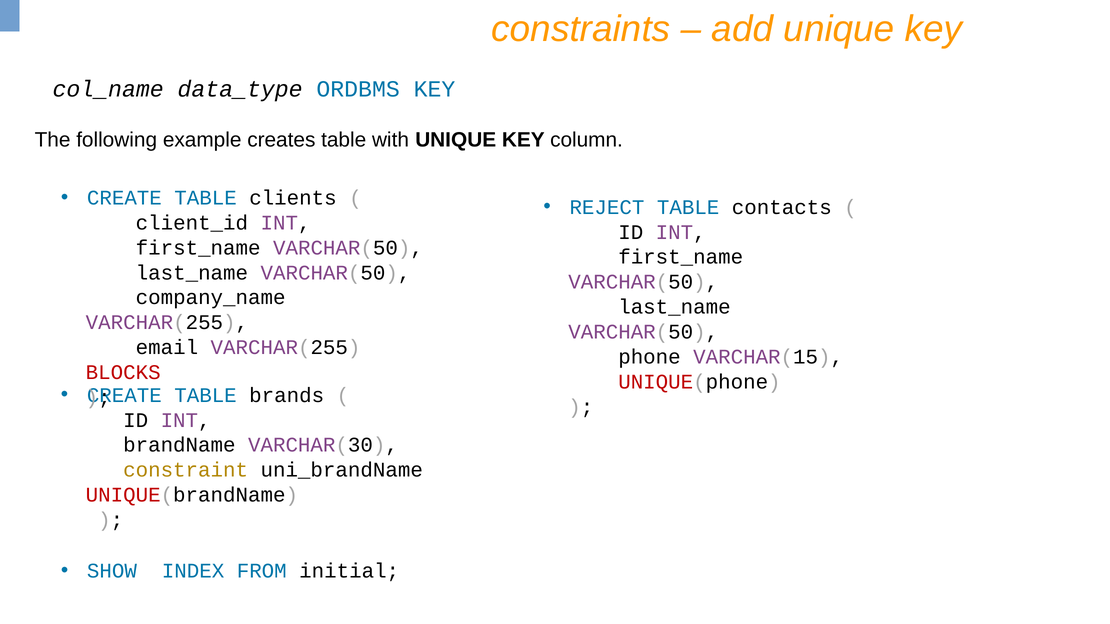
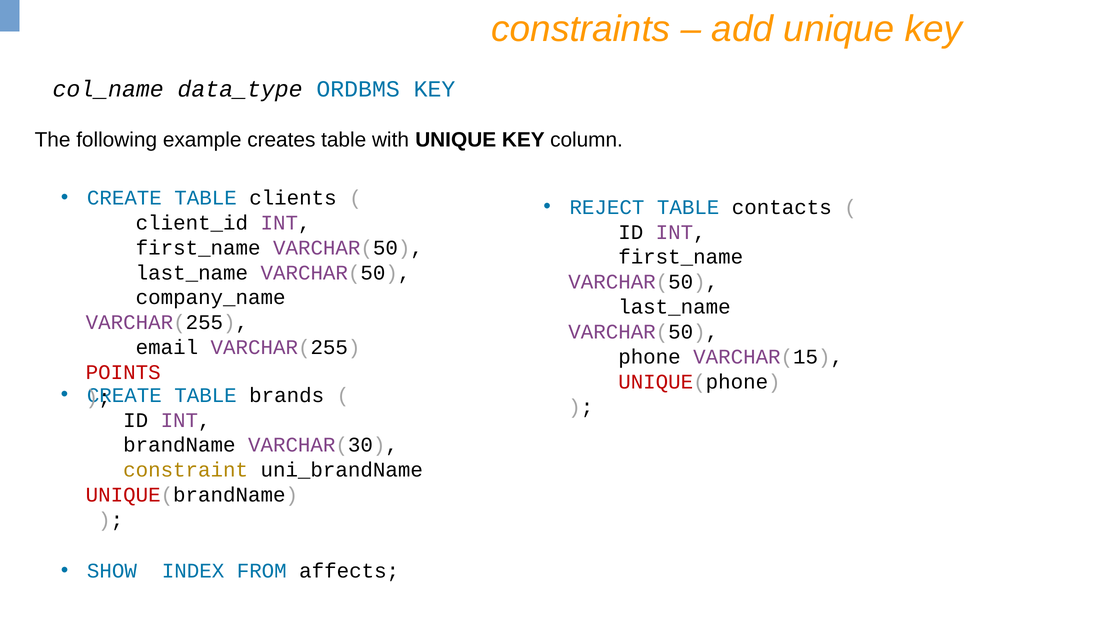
BLOCKS: BLOCKS -> POINTS
initial: initial -> affects
